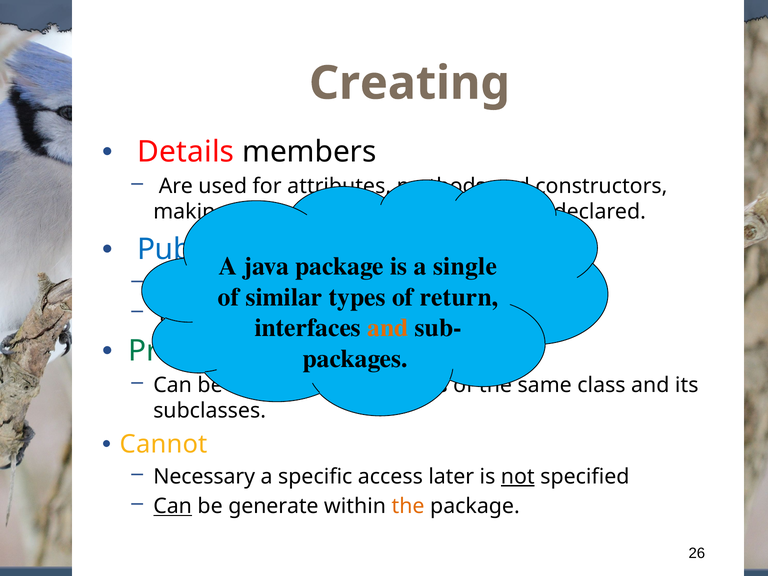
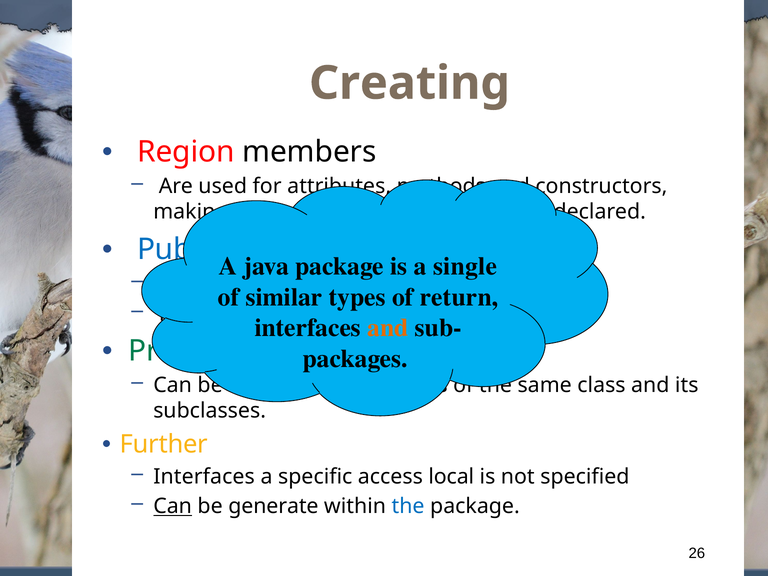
Details: Details -> Region
Cannot: Cannot -> Further
Necessary at (204, 476): Necessary -> Interfaces
later: later -> local
not underline: present -> none
the at (408, 506) colour: orange -> blue
